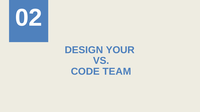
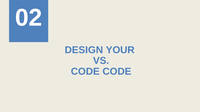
CODE TEAM: TEAM -> CODE
